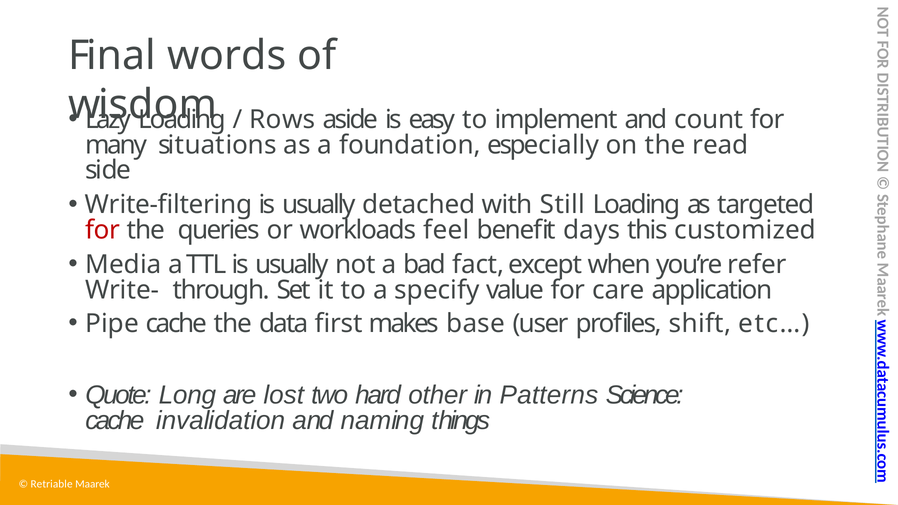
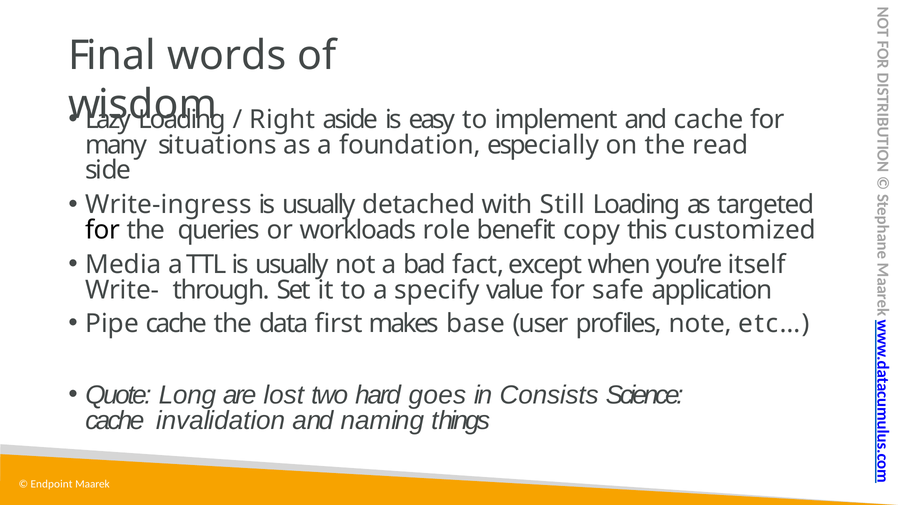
Rows: Rows -> Right
and count: count -> cache
Write-filtering: Write-filtering -> Write-ingress
for at (103, 230) colour: red -> black
feel: feel -> role
days: days -> copy
refer: refer -> itself
care: care -> safe
shift: shift -> note
other: other -> goes
Patterns: Patterns -> Consists
Retriable: Retriable -> Endpoint
